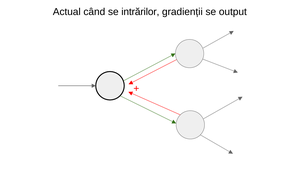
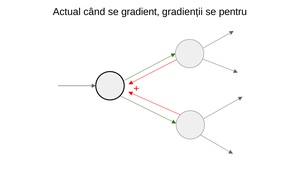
intrărilor: intrărilor -> gradient
output: output -> pentru
